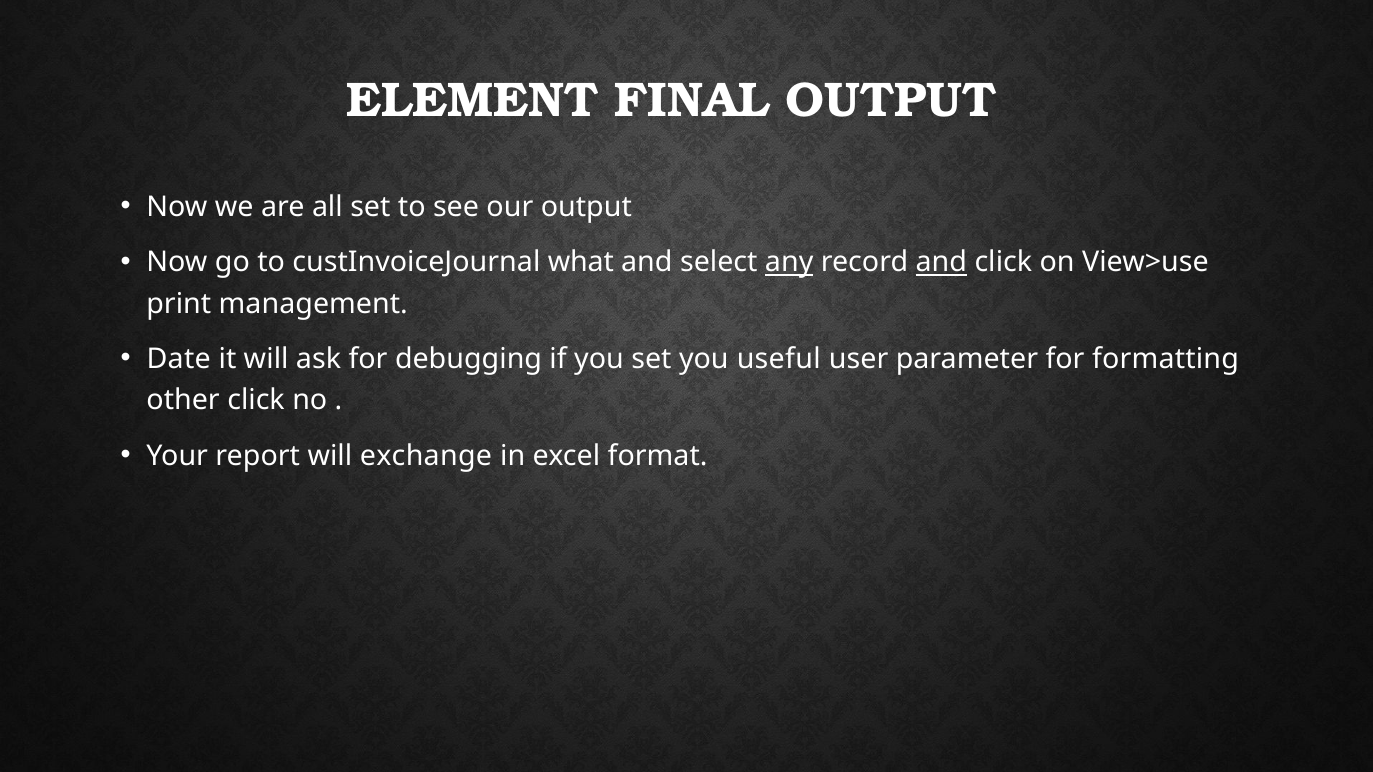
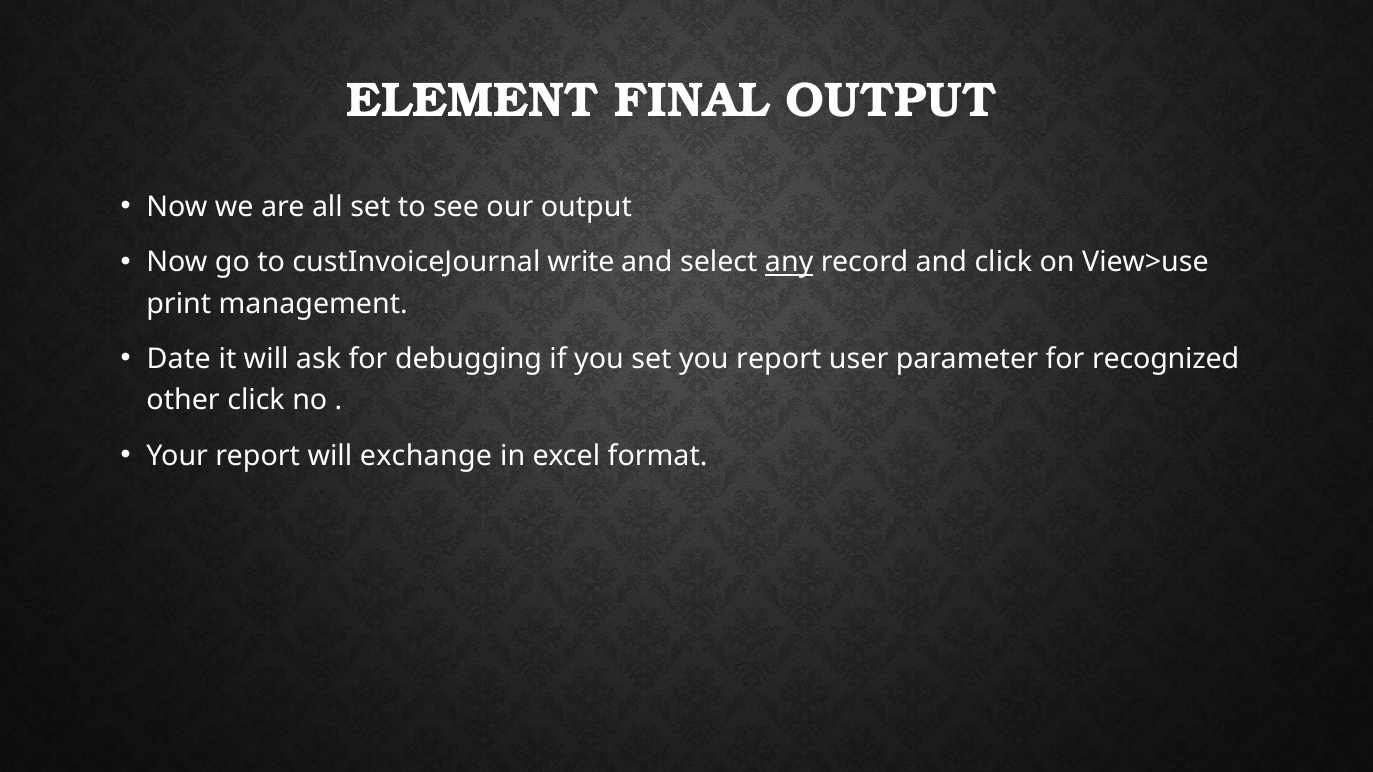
what: what -> write
and at (941, 263) underline: present -> none
you useful: useful -> report
formatting: formatting -> recognized
